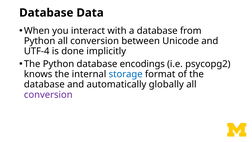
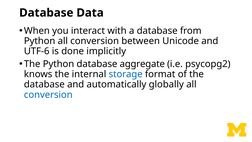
UTF-4: UTF-4 -> UTF-6
encodings: encodings -> aggregate
conversion at (48, 95) colour: purple -> blue
